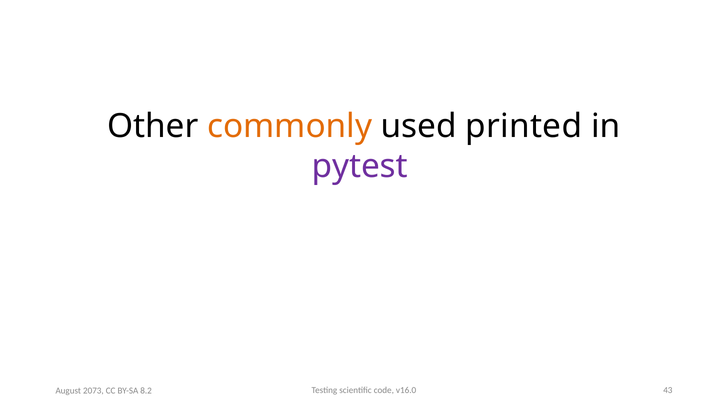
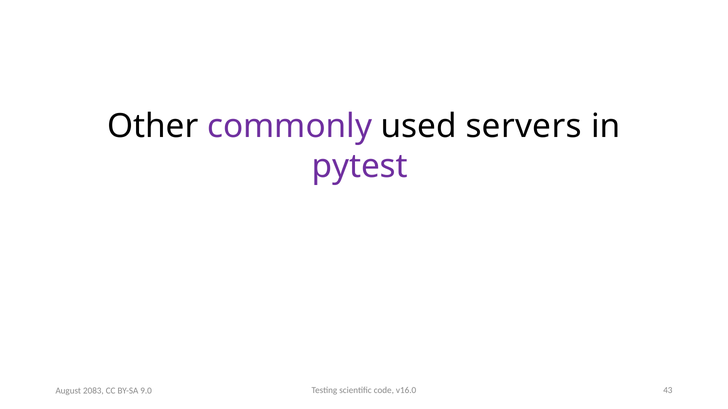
commonly colour: orange -> purple
printed: printed -> servers
2073: 2073 -> 2083
8.2: 8.2 -> 9.0
